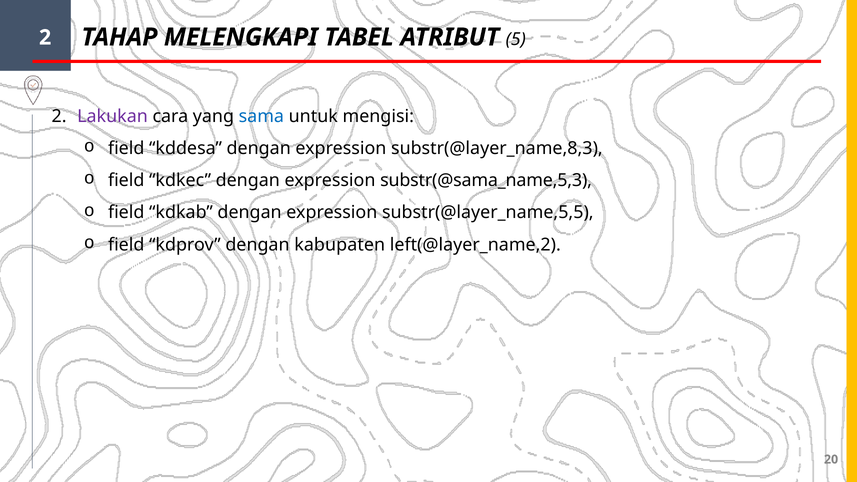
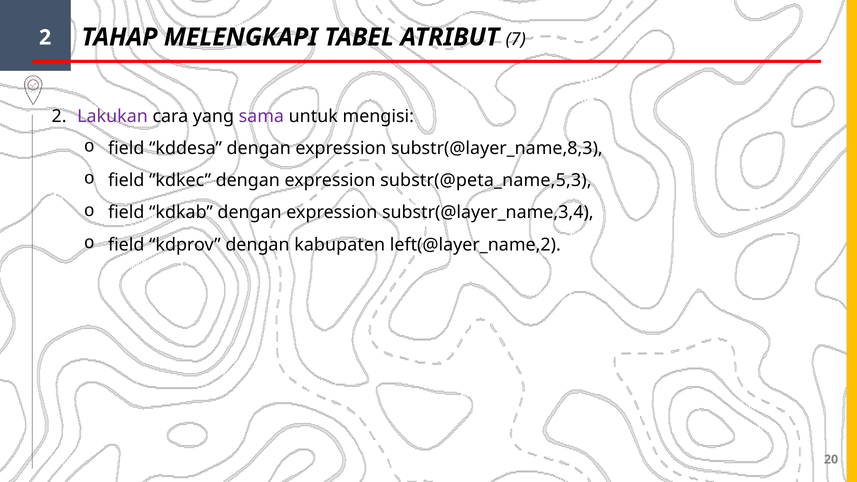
5: 5 -> 7
sama colour: blue -> purple
substr(@sama_name,5,3: substr(@sama_name,5,3 -> substr(@peta_name,5,3
substr(@layer_name,5,5: substr(@layer_name,5,5 -> substr(@layer_name,3,4
